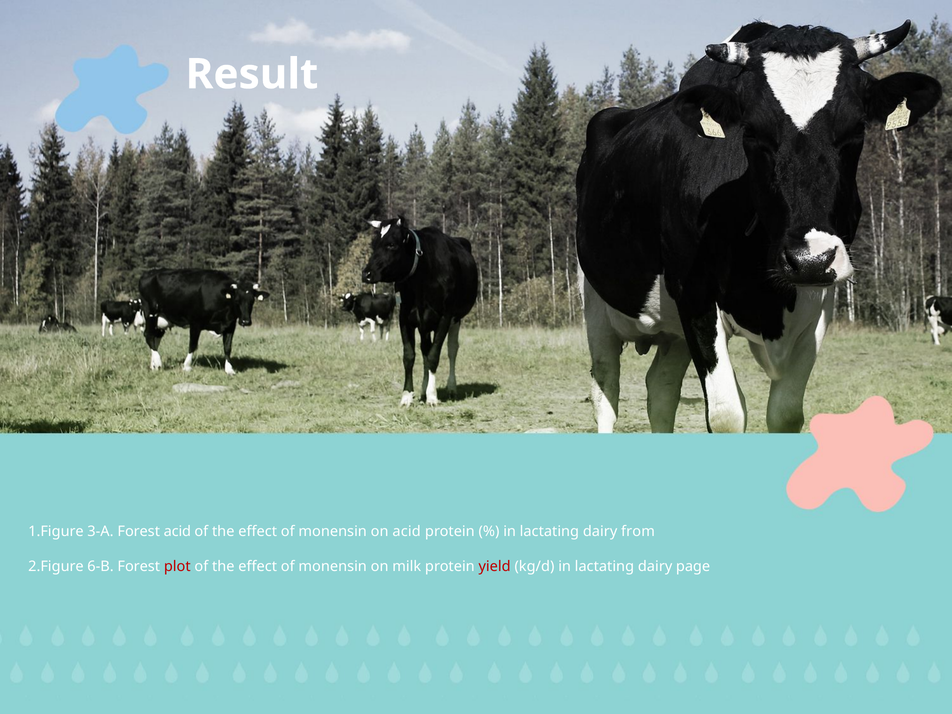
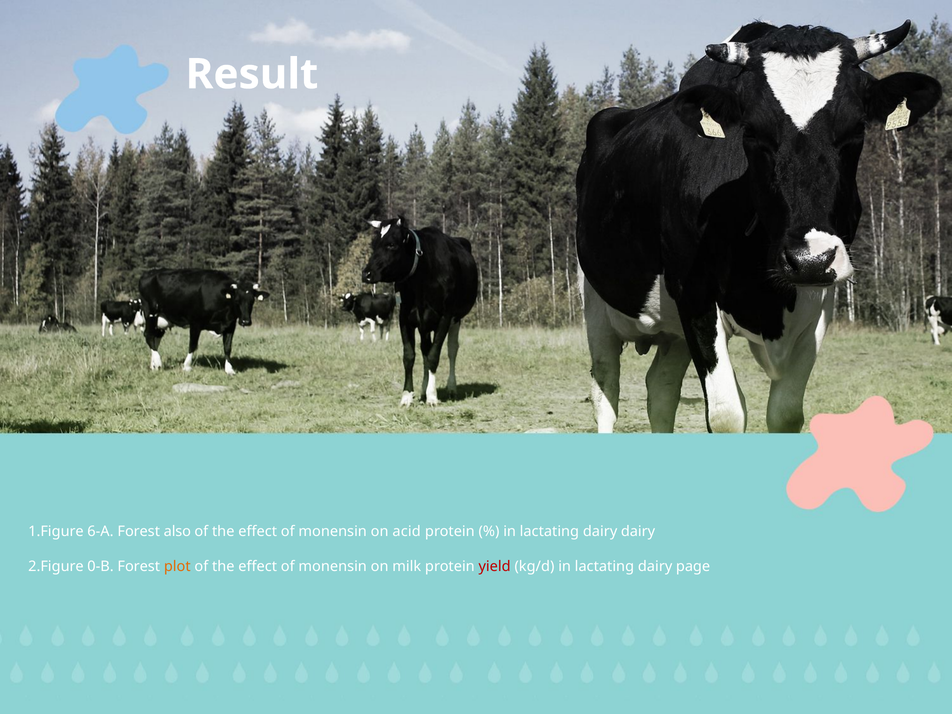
3-A: 3-A -> 6-A
Forest acid: acid -> also
dairy from: from -> dairy
6-B: 6-B -> 0-B
plot colour: red -> orange
